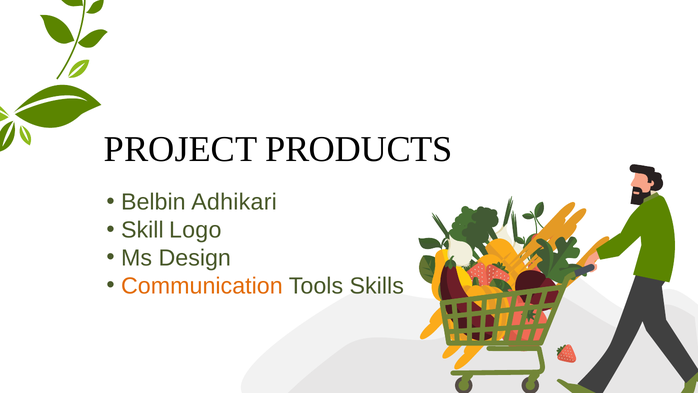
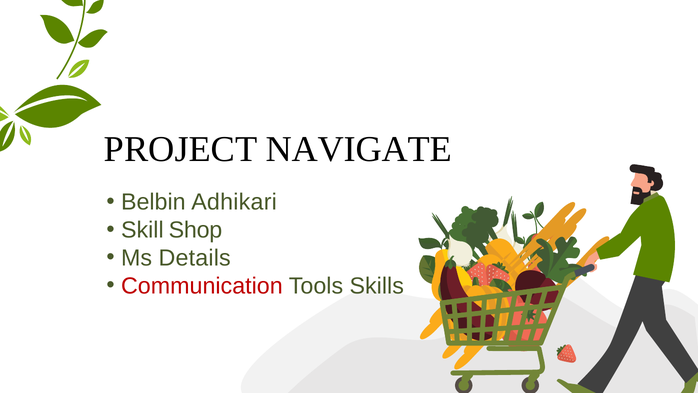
PRODUCTS: PRODUCTS -> NAVIGATE
Logo: Logo -> Shop
Design: Design -> Details
Communication colour: orange -> red
